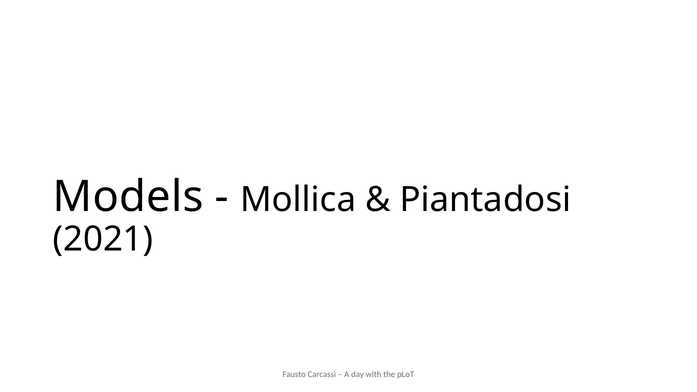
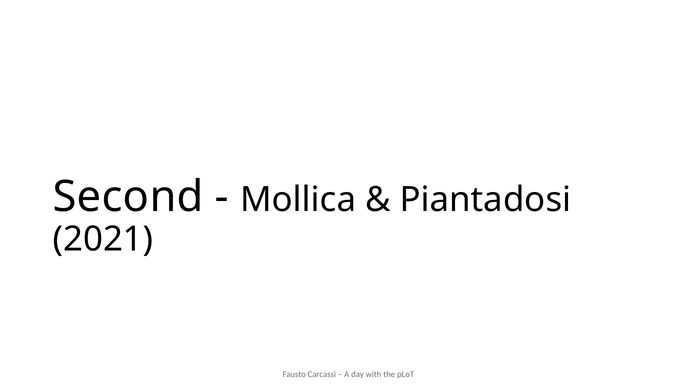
Models: Models -> Second
